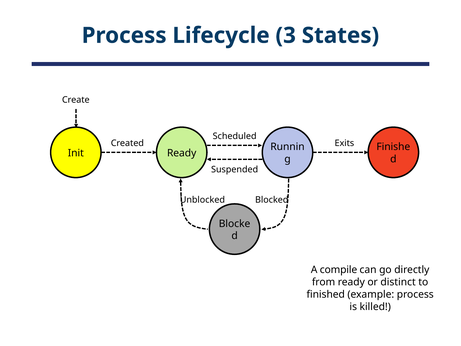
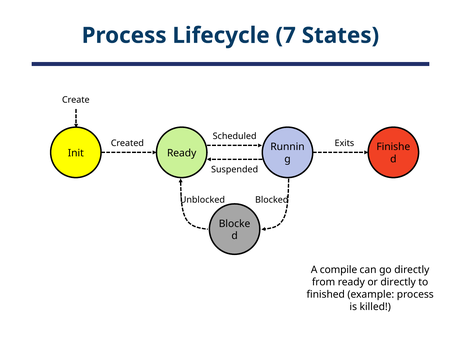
3: 3 -> 7
or distinct: distinct -> directly
